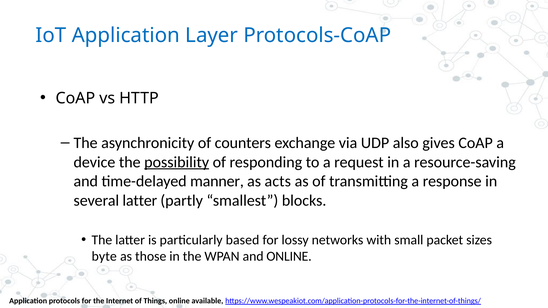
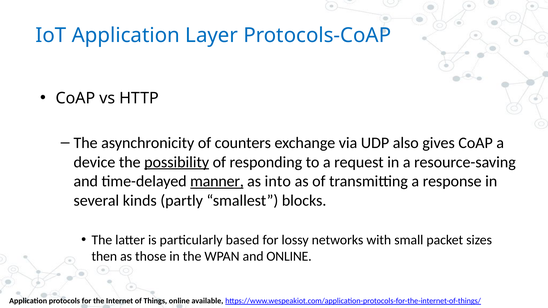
manner underline: none -> present
acts: acts -> into
several latter: latter -> kinds
byte: byte -> then
